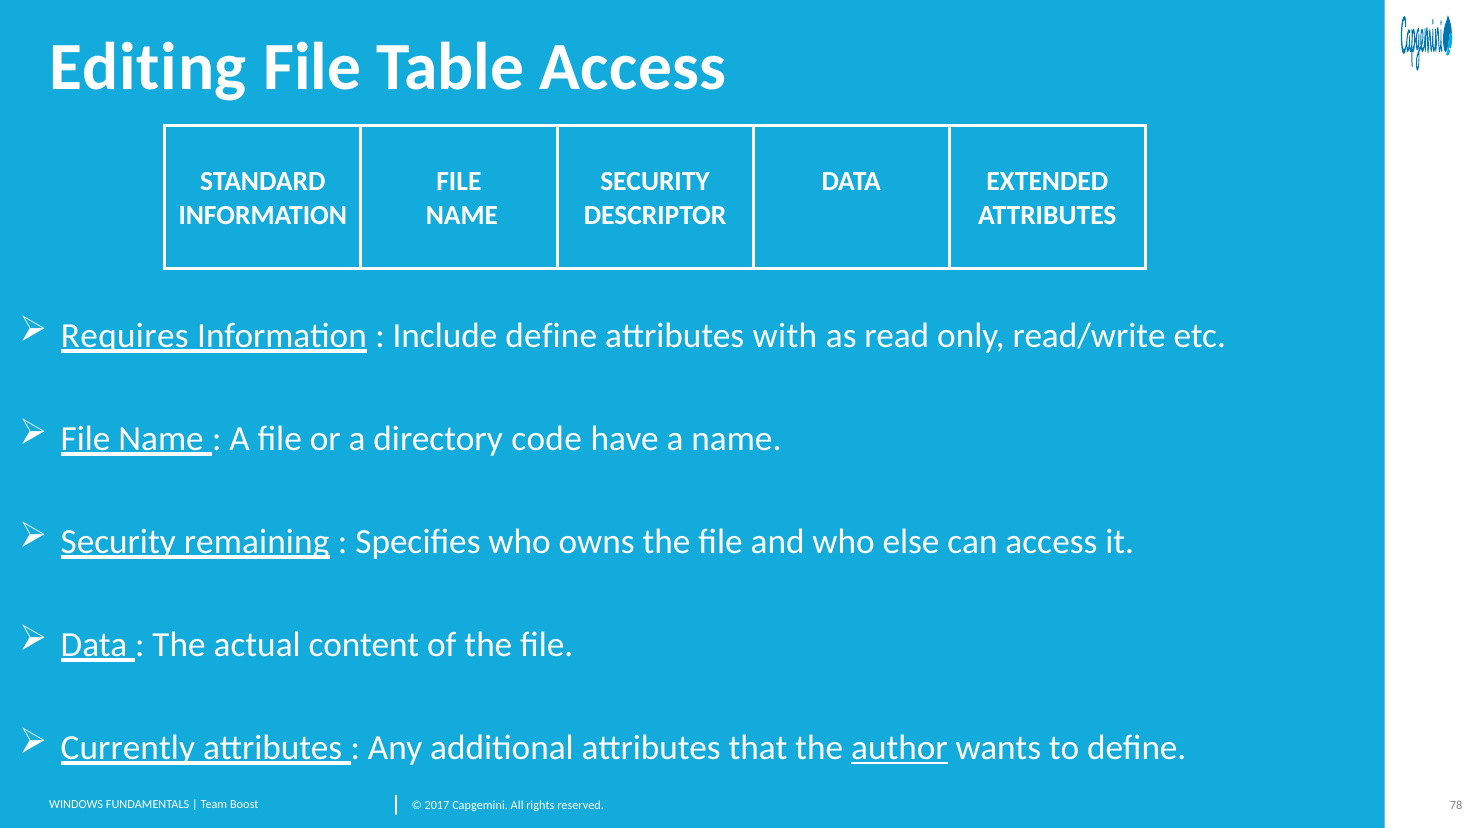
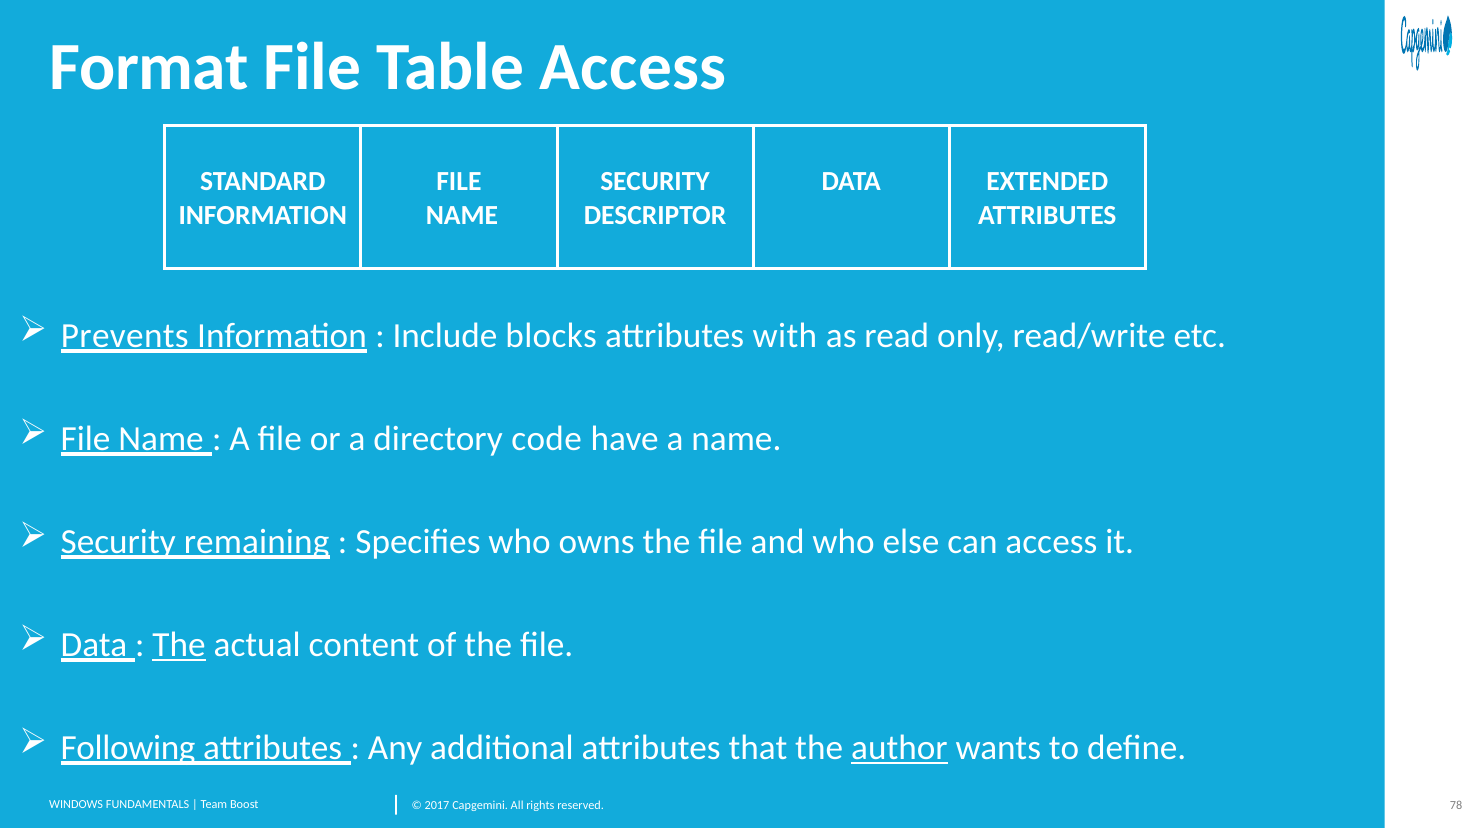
Editing: Editing -> Format
Requires: Requires -> Prevents
Include define: define -> blocks
The at (179, 644) underline: none -> present
Currently: Currently -> Following
